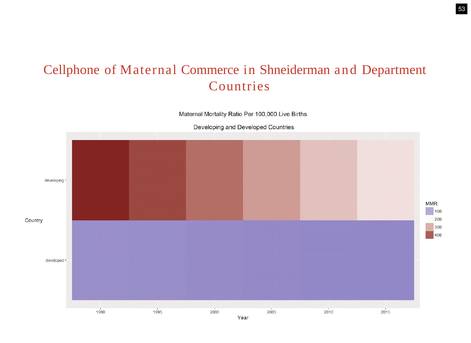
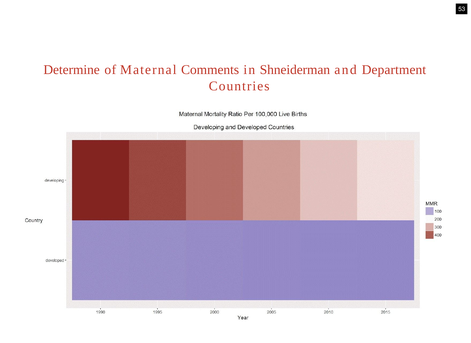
Cellphone: Cellphone -> Determine
Commerce: Commerce -> Comments
